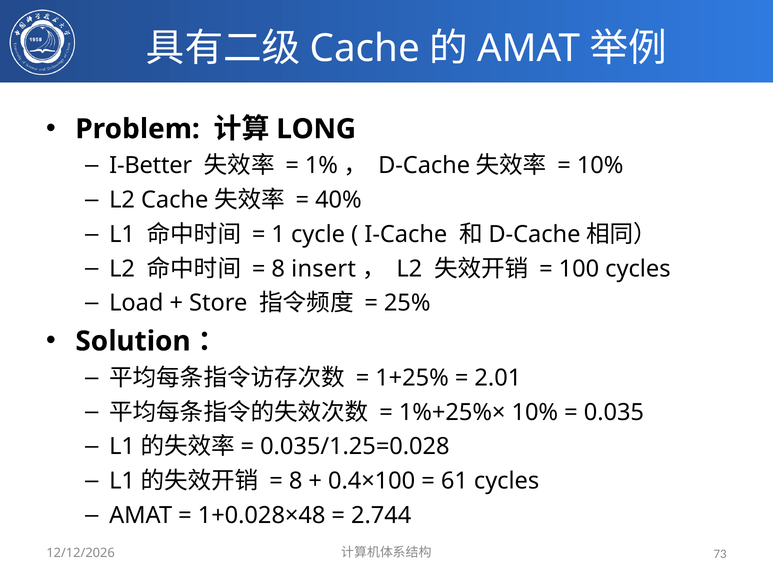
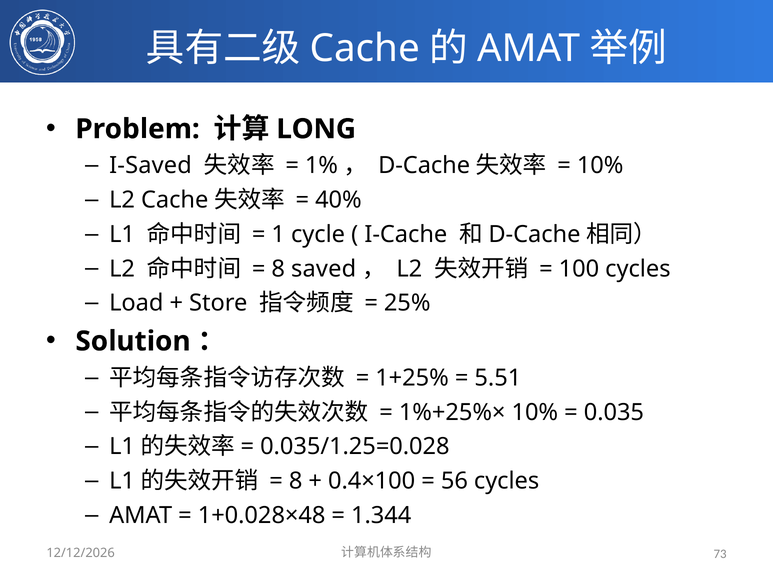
I-Better: I-Better -> I-Saved
insert: insert -> saved
2.01: 2.01 -> 5.51
61: 61 -> 56
2.744: 2.744 -> 1.344
